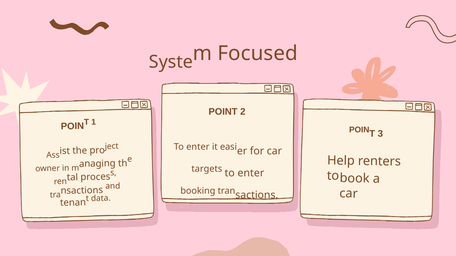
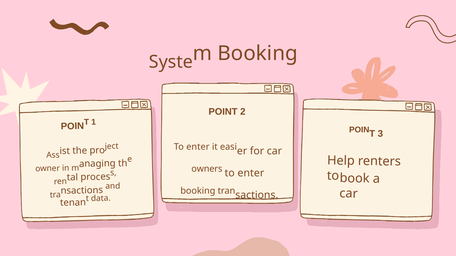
Focused at (258, 54): Focused -> Booking
targets: targets -> owners
